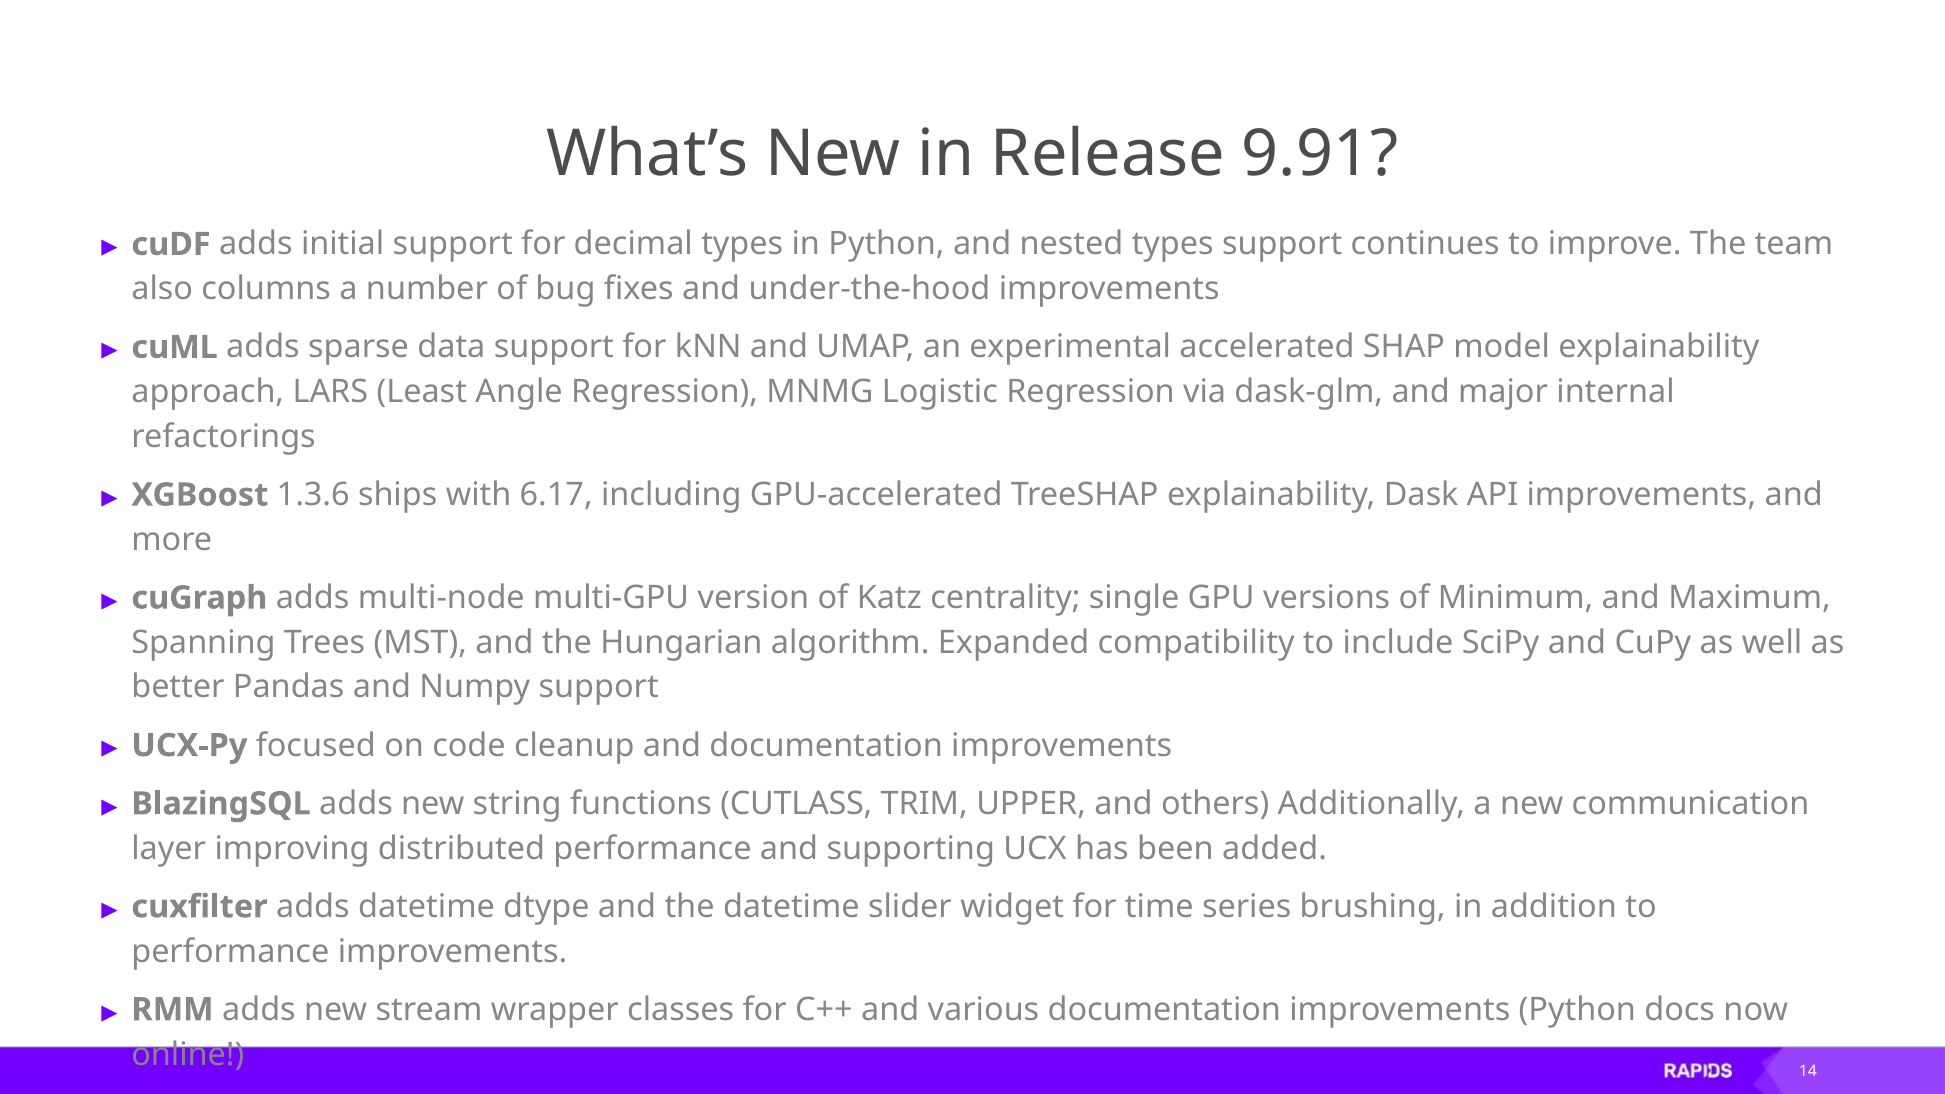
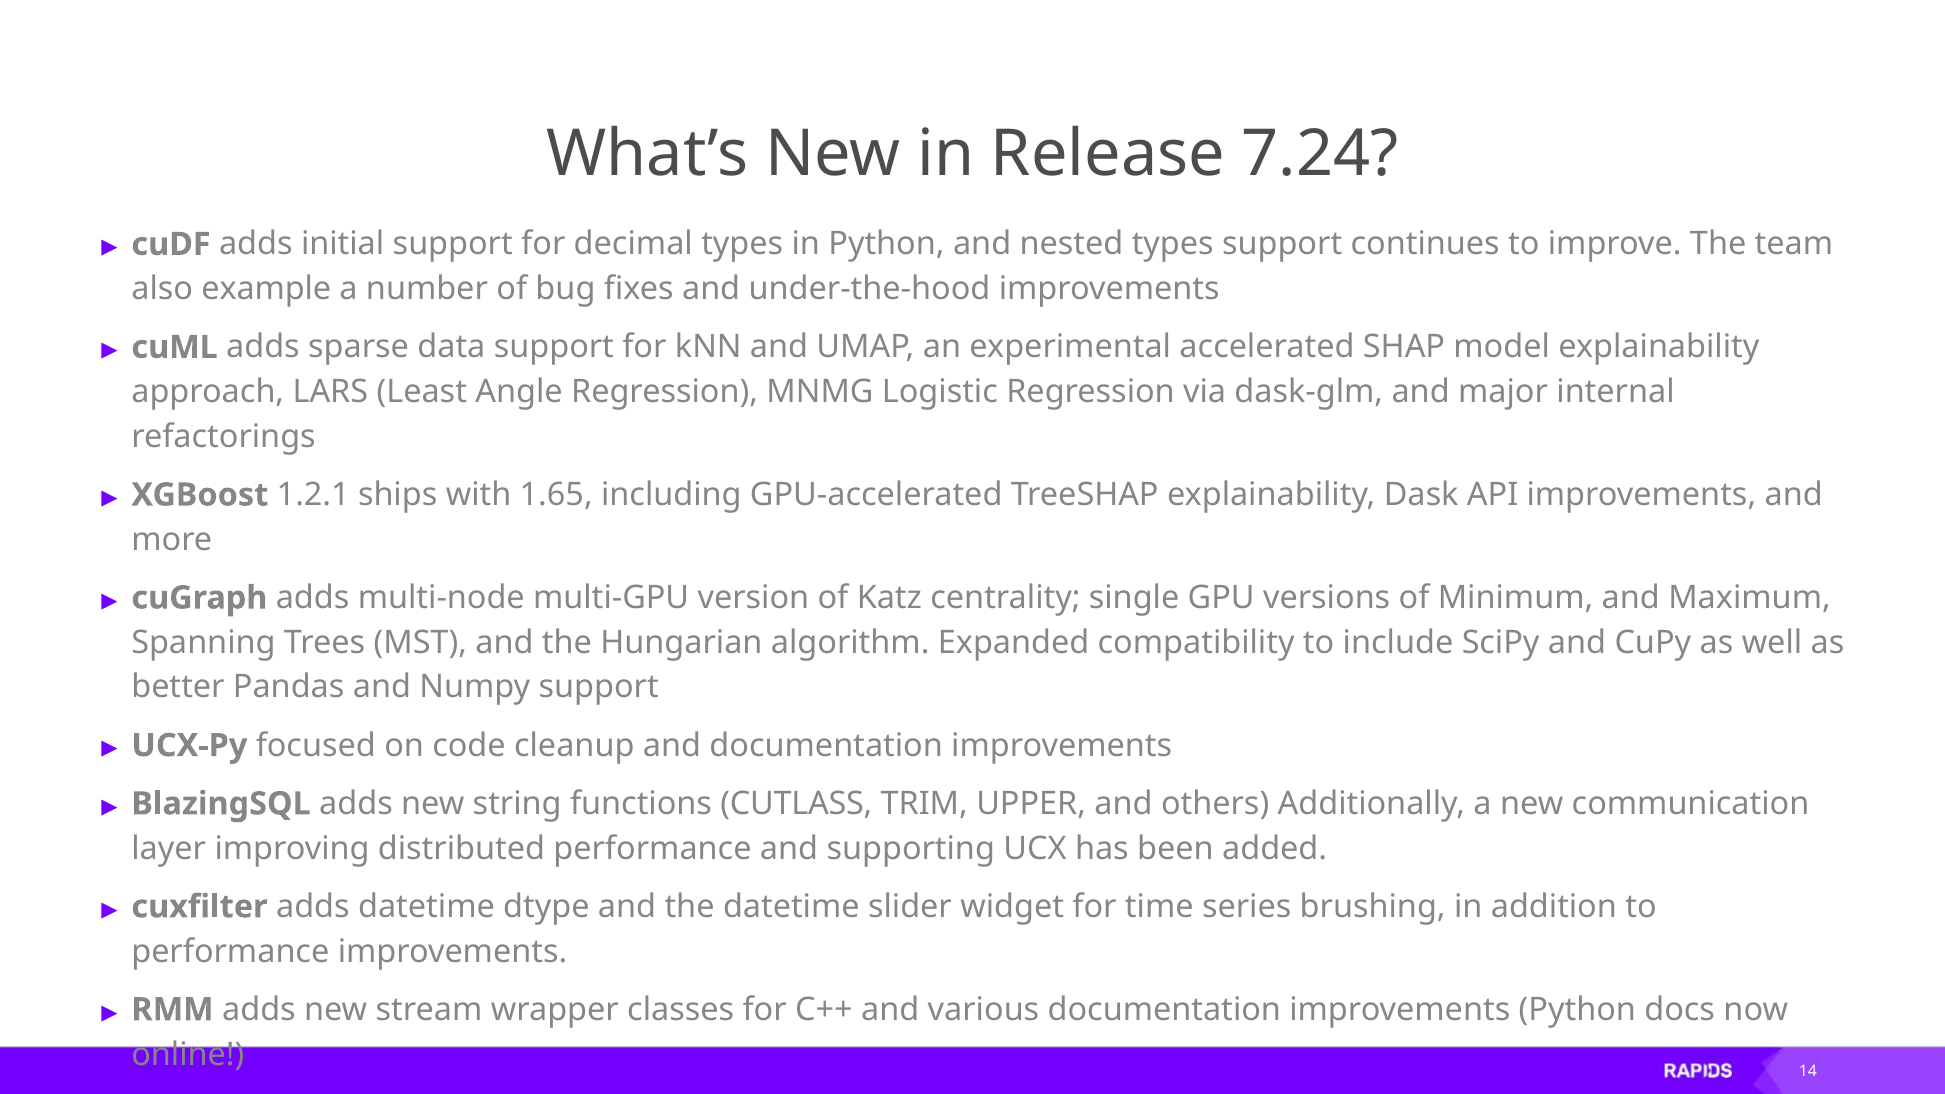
9.91: 9.91 -> 7.24
columns: columns -> example
1.3.6: 1.3.6 -> 1.2.1
6.17: 6.17 -> 1.65
